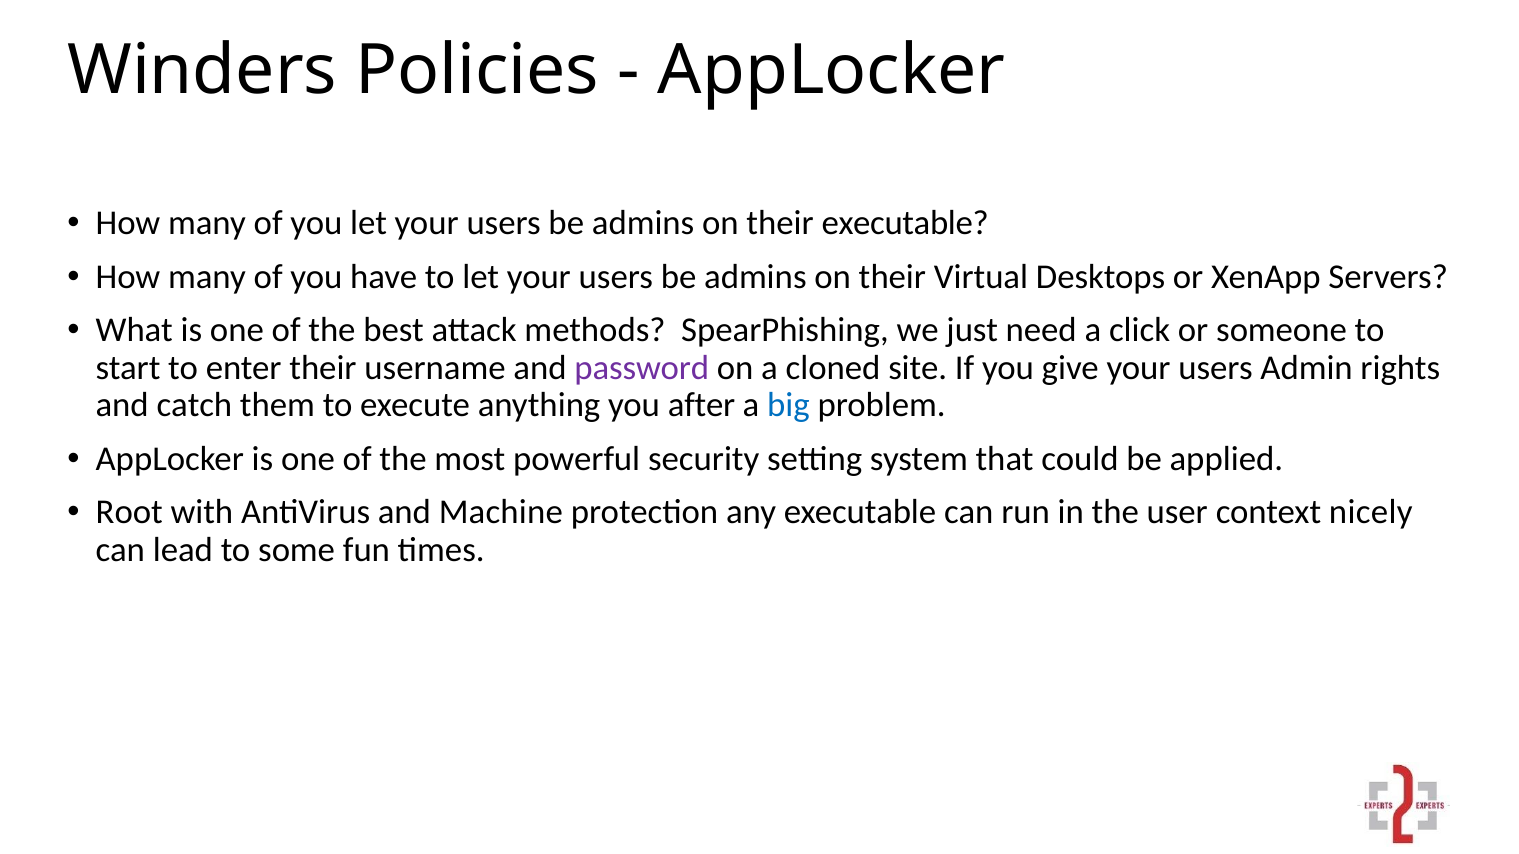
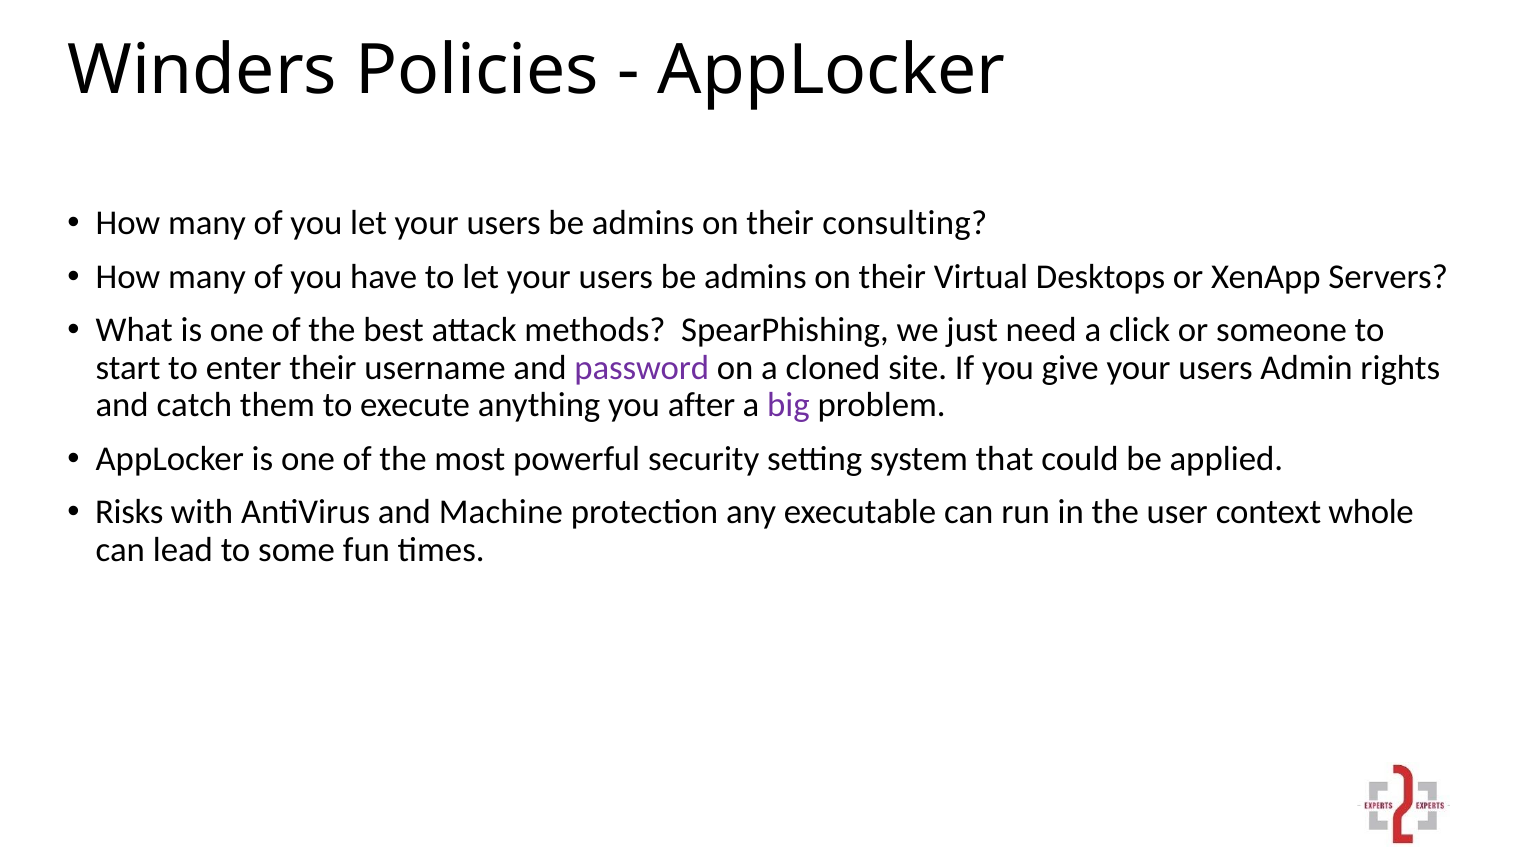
their executable: executable -> consulting
big colour: blue -> purple
Root: Root -> Risks
nicely: nicely -> whole
